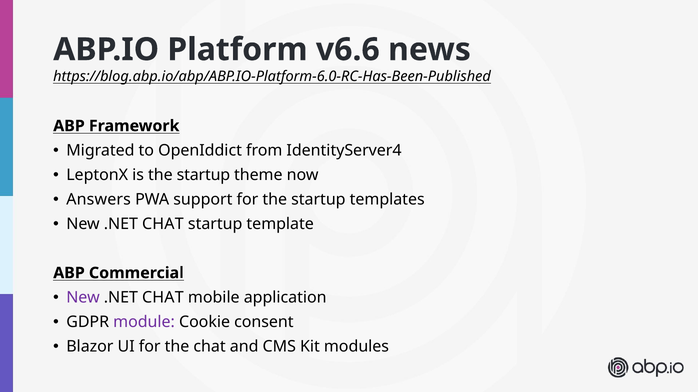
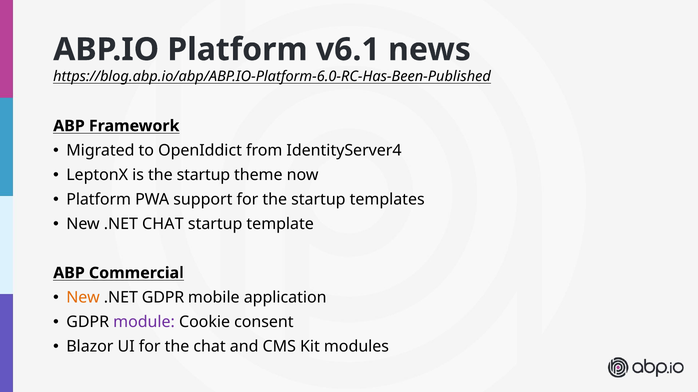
v6.6: v6.6 -> v6.1
Answers at (99, 200): Answers -> Platform
New at (83, 298) colour: purple -> orange
CHAT at (163, 298): CHAT -> GDPR
